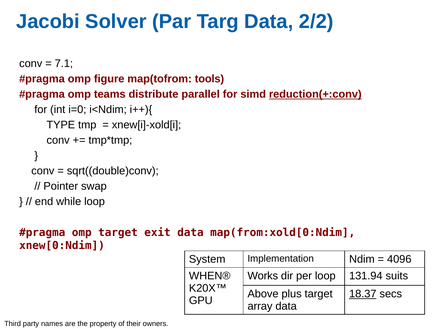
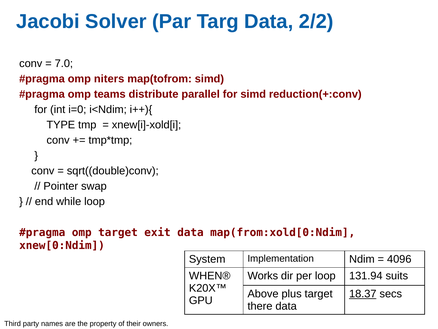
7.1: 7.1 -> 7.0
figure: figure -> niters
map(tofrom tools: tools -> simd
reduction(+:conv underline: present -> none
array: array -> there
